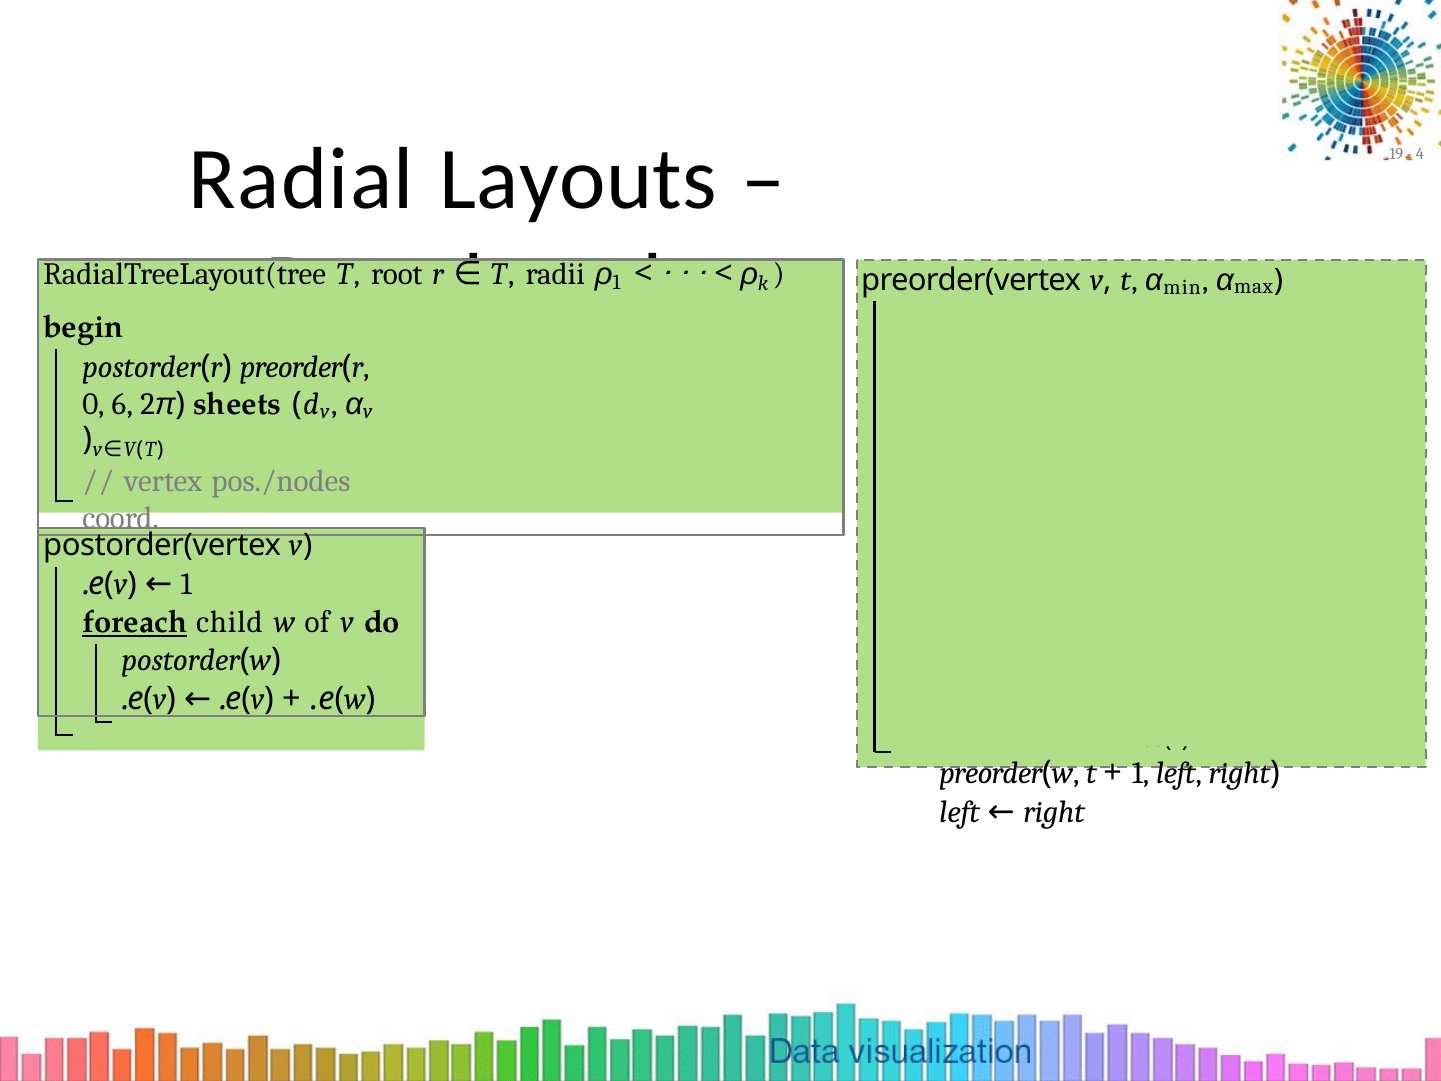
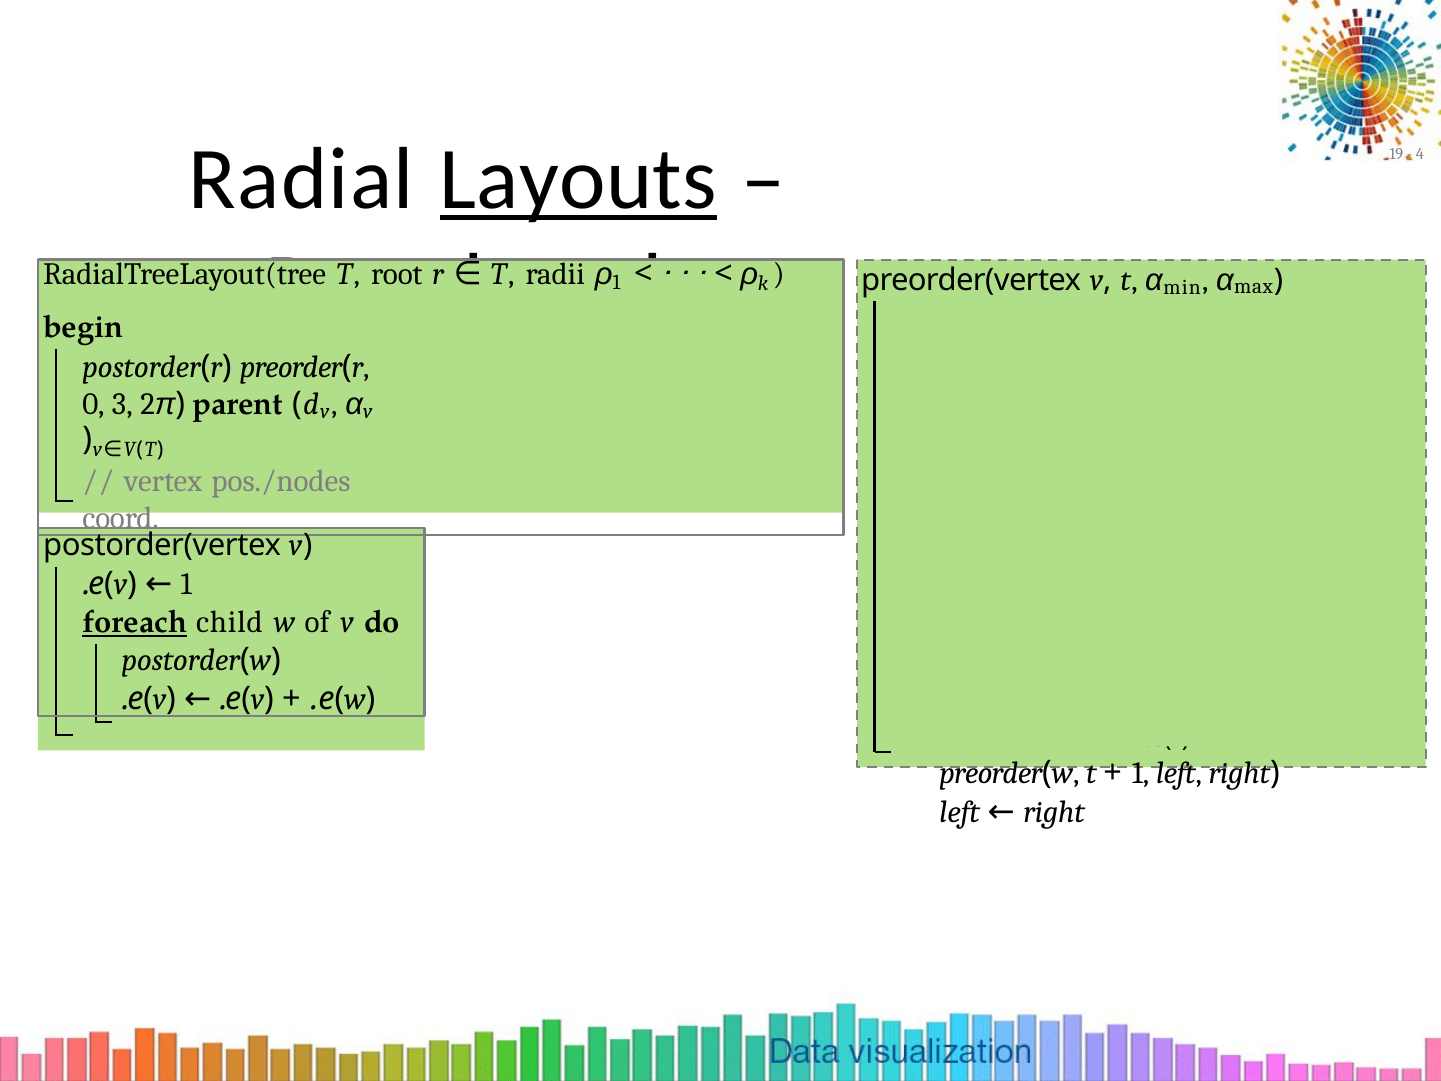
Layouts underline: none -> present
6: 6 -> 3
sheets: sheets -> parent
